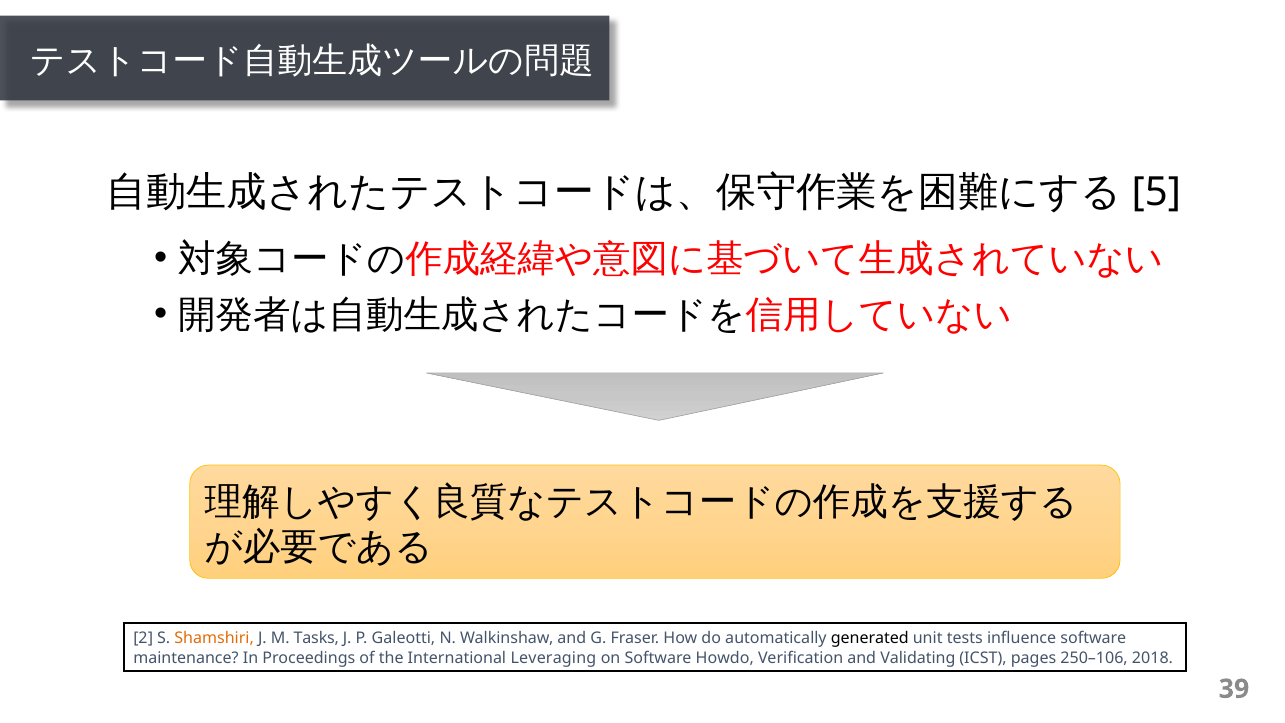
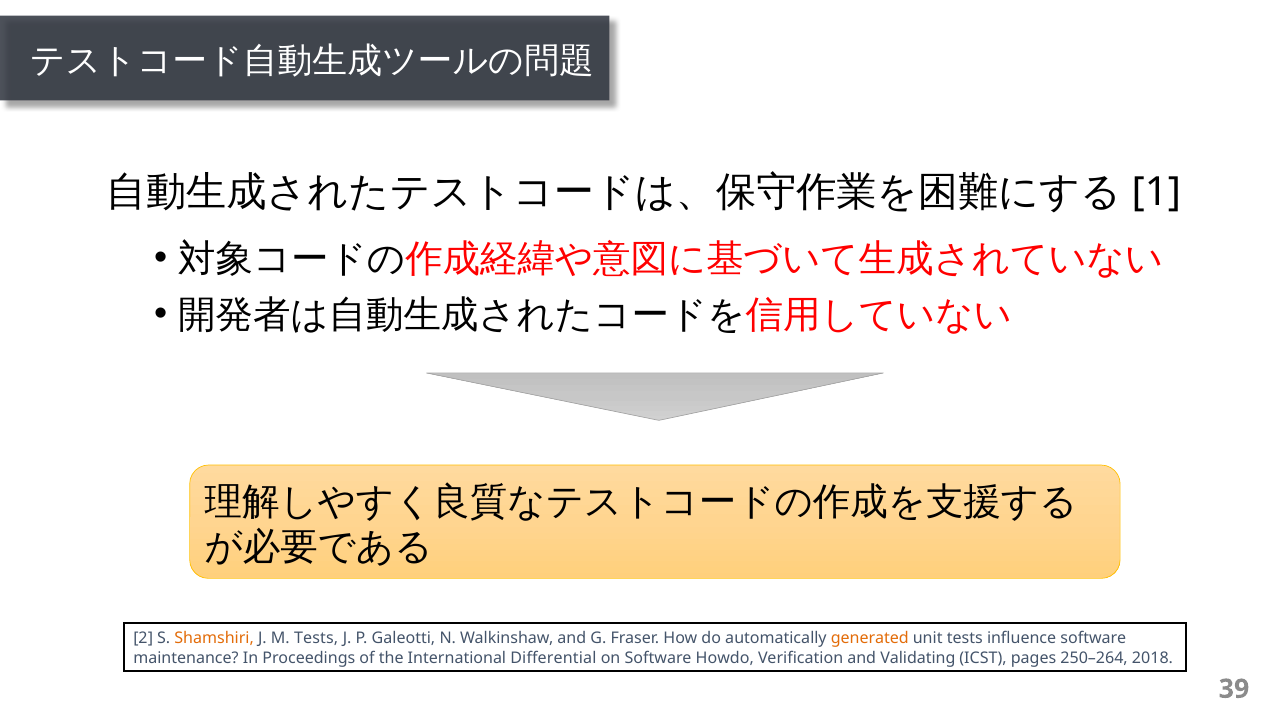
5: 5 -> 1
M Tasks: Tasks -> Tests
generated colour: black -> orange
Leveraging: Leveraging -> Diﬀerential
250–106: 250–106 -> 250–264
